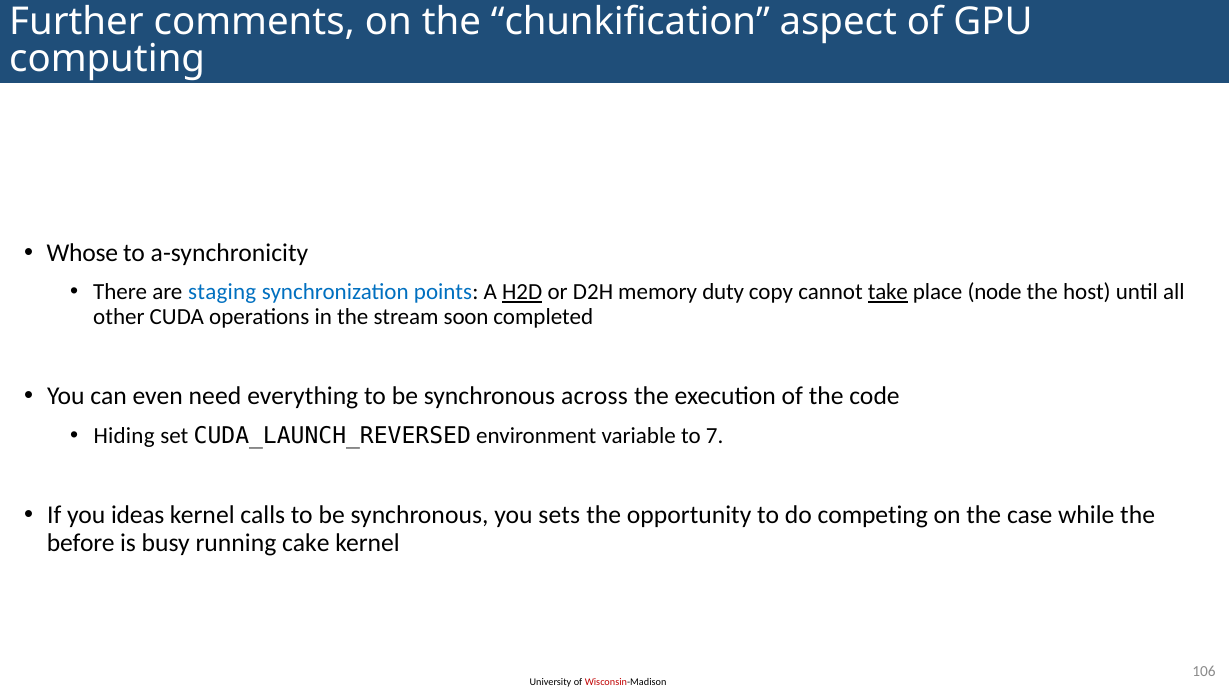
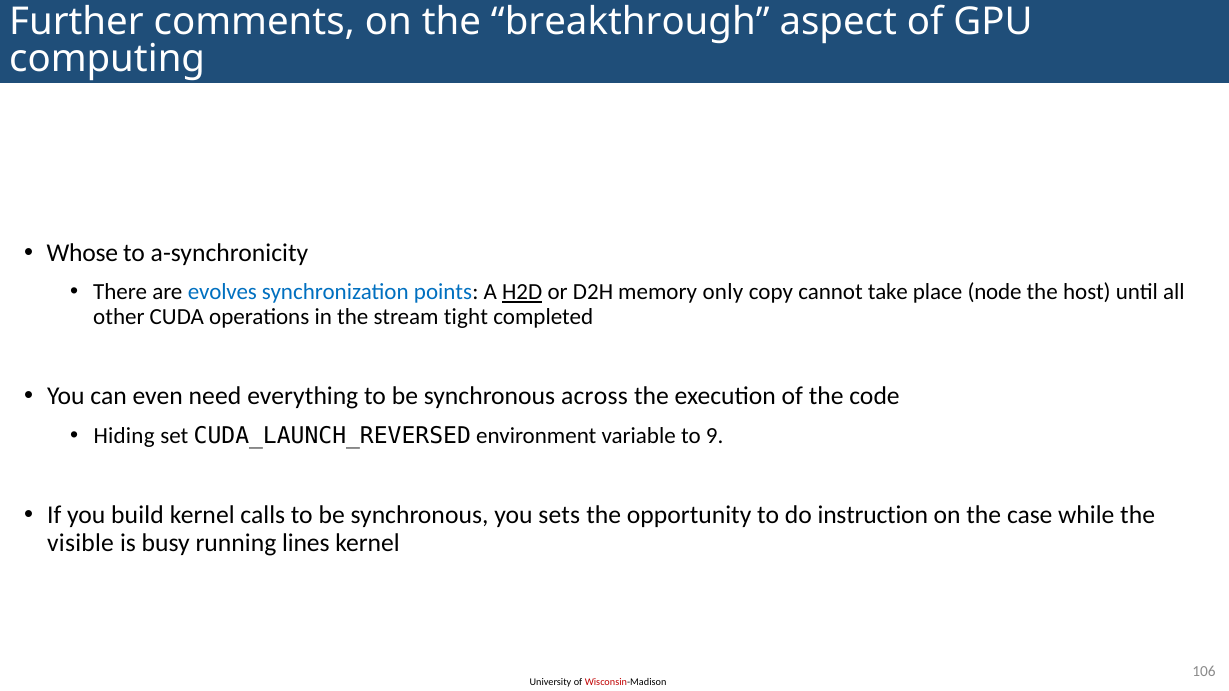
chunkification: chunkification -> breakthrough
staging: staging -> evolves
duty: duty -> only
take underline: present -> none
soon: soon -> tight
7: 7 -> 9
ideas: ideas -> build
competing: competing -> instruction
before: before -> visible
cake: cake -> lines
